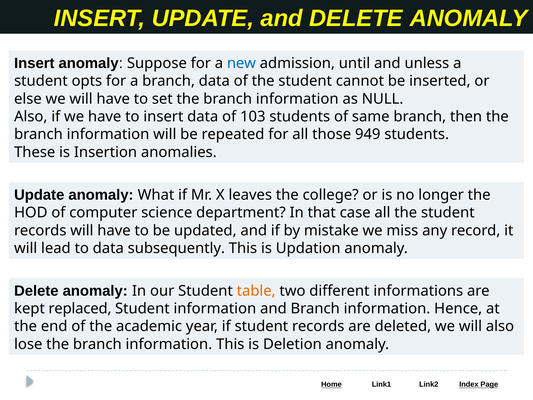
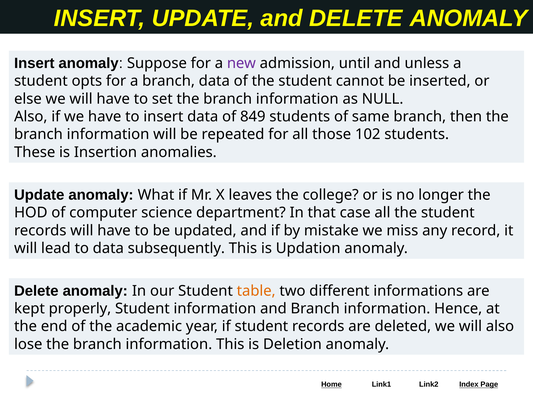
new colour: blue -> purple
103: 103 -> 849
949: 949 -> 102
replaced: replaced -> properly
